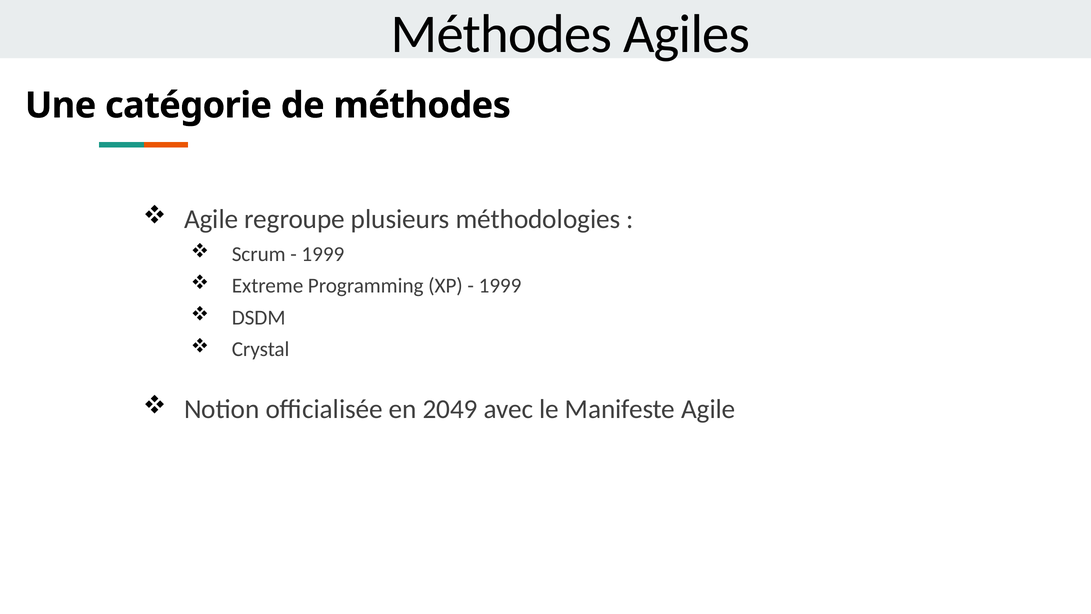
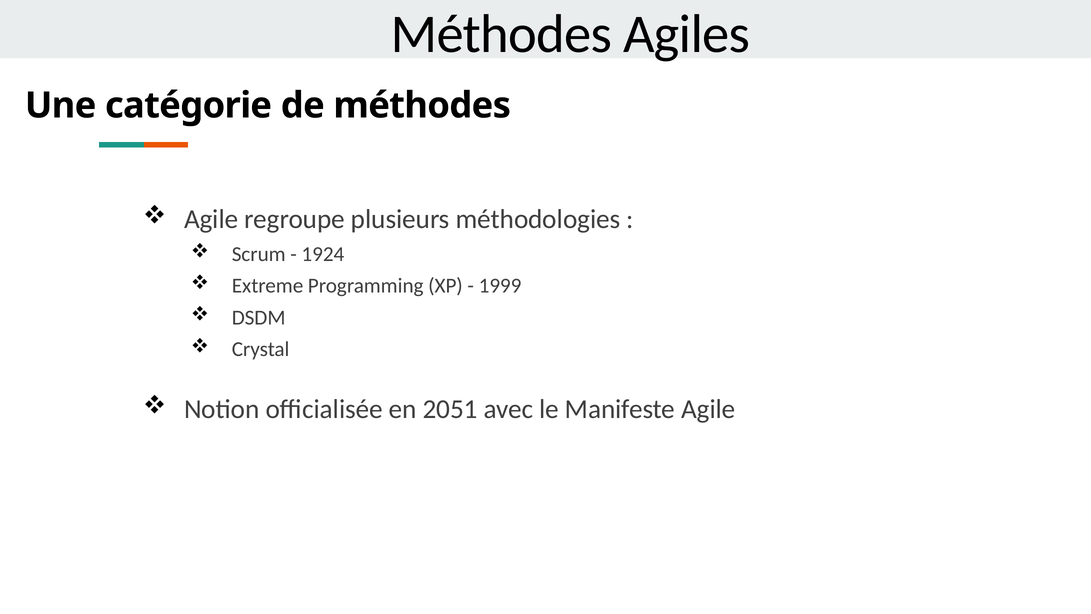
1999 at (323, 254): 1999 -> 1924
2049: 2049 -> 2051
